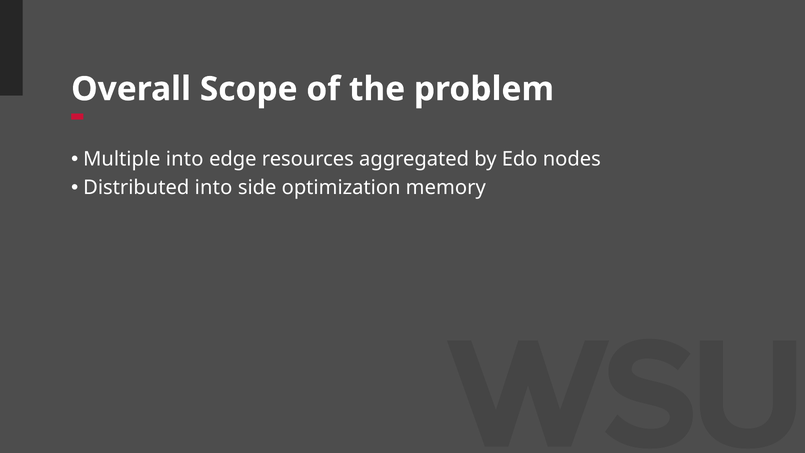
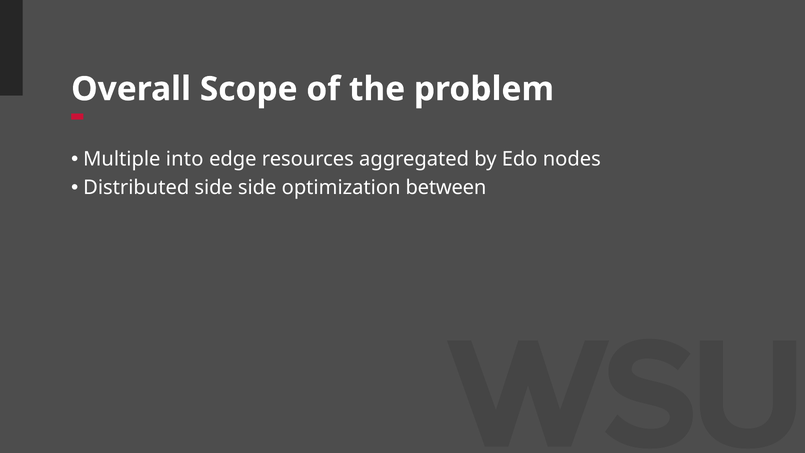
Distributed into: into -> side
memory: memory -> between
